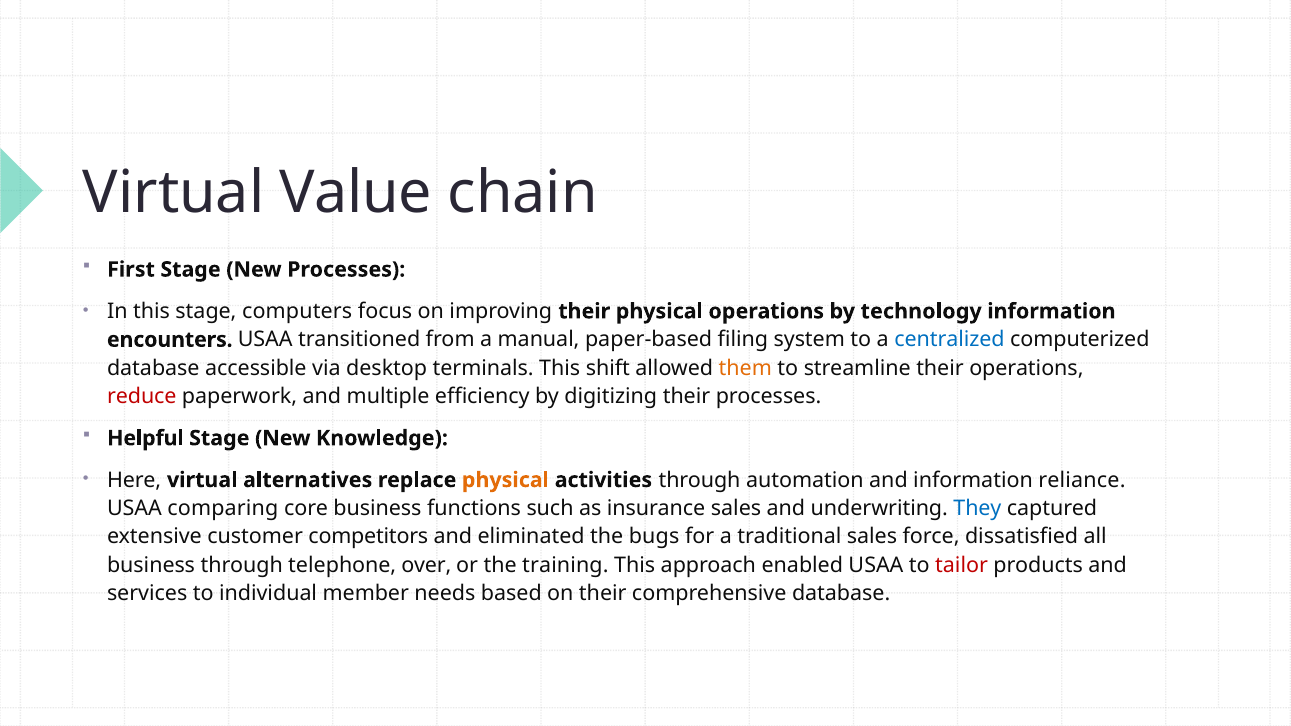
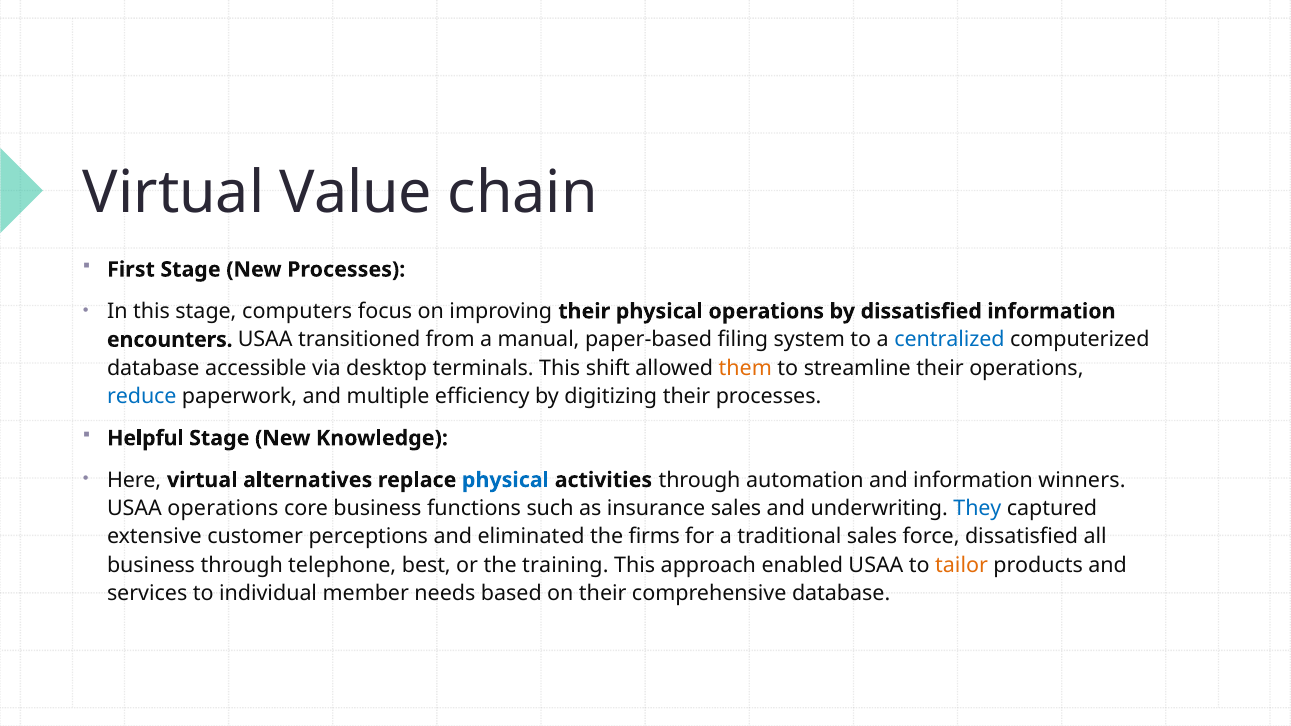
by technology: technology -> dissatisfied
reduce colour: red -> blue
physical at (505, 480) colour: orange -> blue
reliance: reliance -> winners
USAA comparing: comparing -> operations
competitors: competitors -> perceptions
bugs: bugs -> firms
over: over -> best
tailor colour: red -> orange
